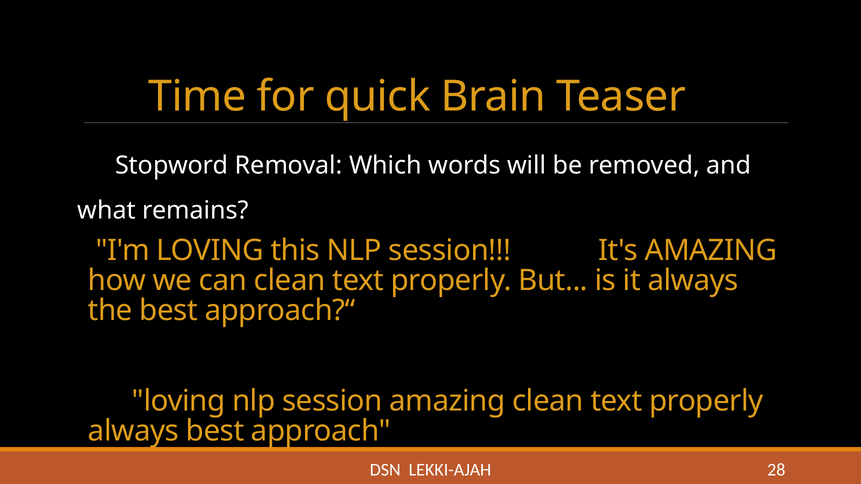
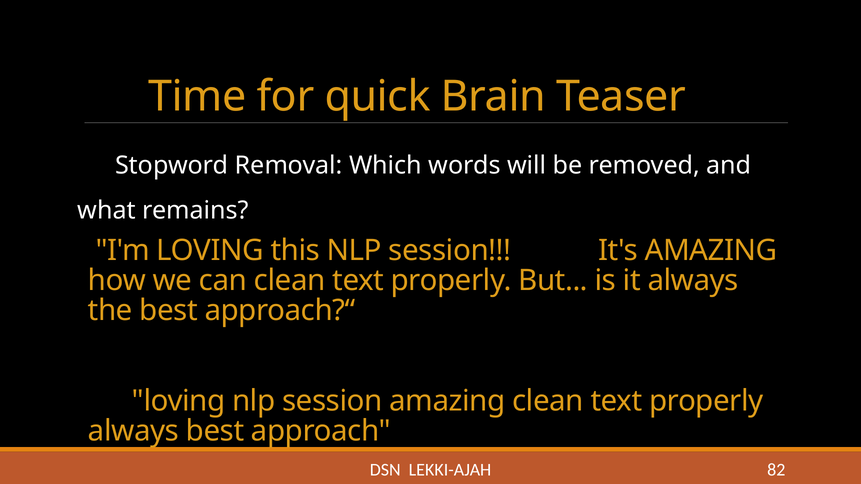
28: 28 -> 82
